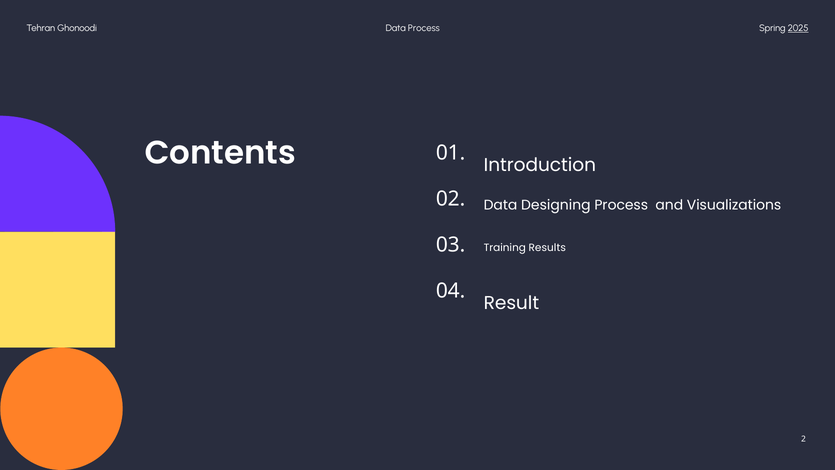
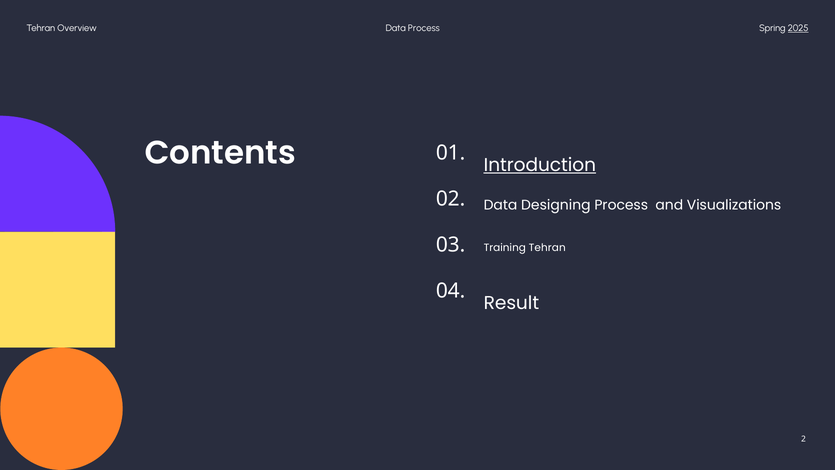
Ghonoodi: Ghonoodi -> Overview
Introduction underline: none -> present
Training Results: Results -> Tehran
